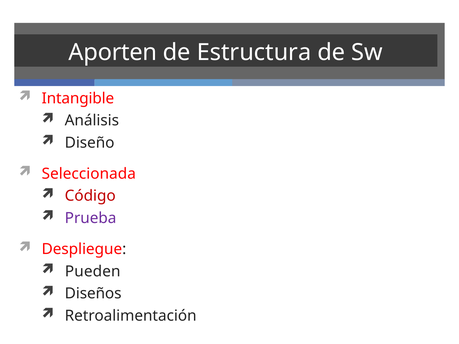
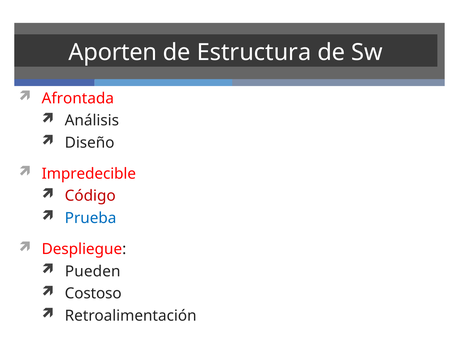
Intangible: Intangible -> Afrontada
Seleccionada: Seleccionada -> Impredecible
Prueba colour: purple -> blue
Diseños: Diseños -> Costoso
